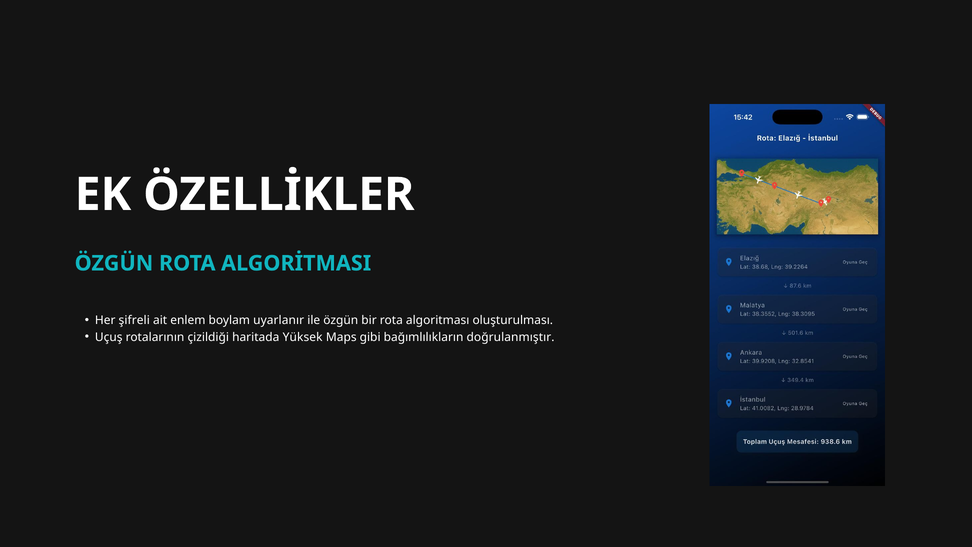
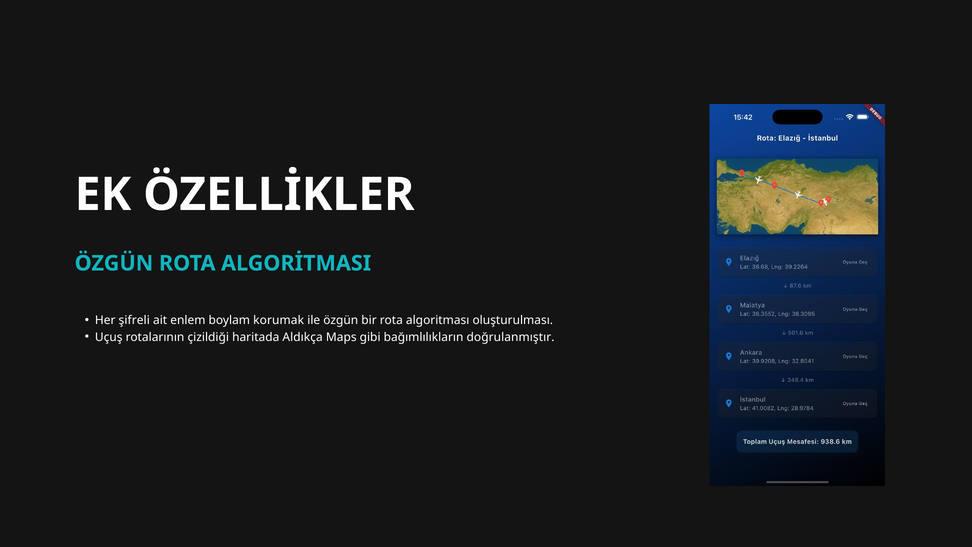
uyarlanır: uyarlanır -> korumak
Yüksek: Yüksek -> Aldıkça
